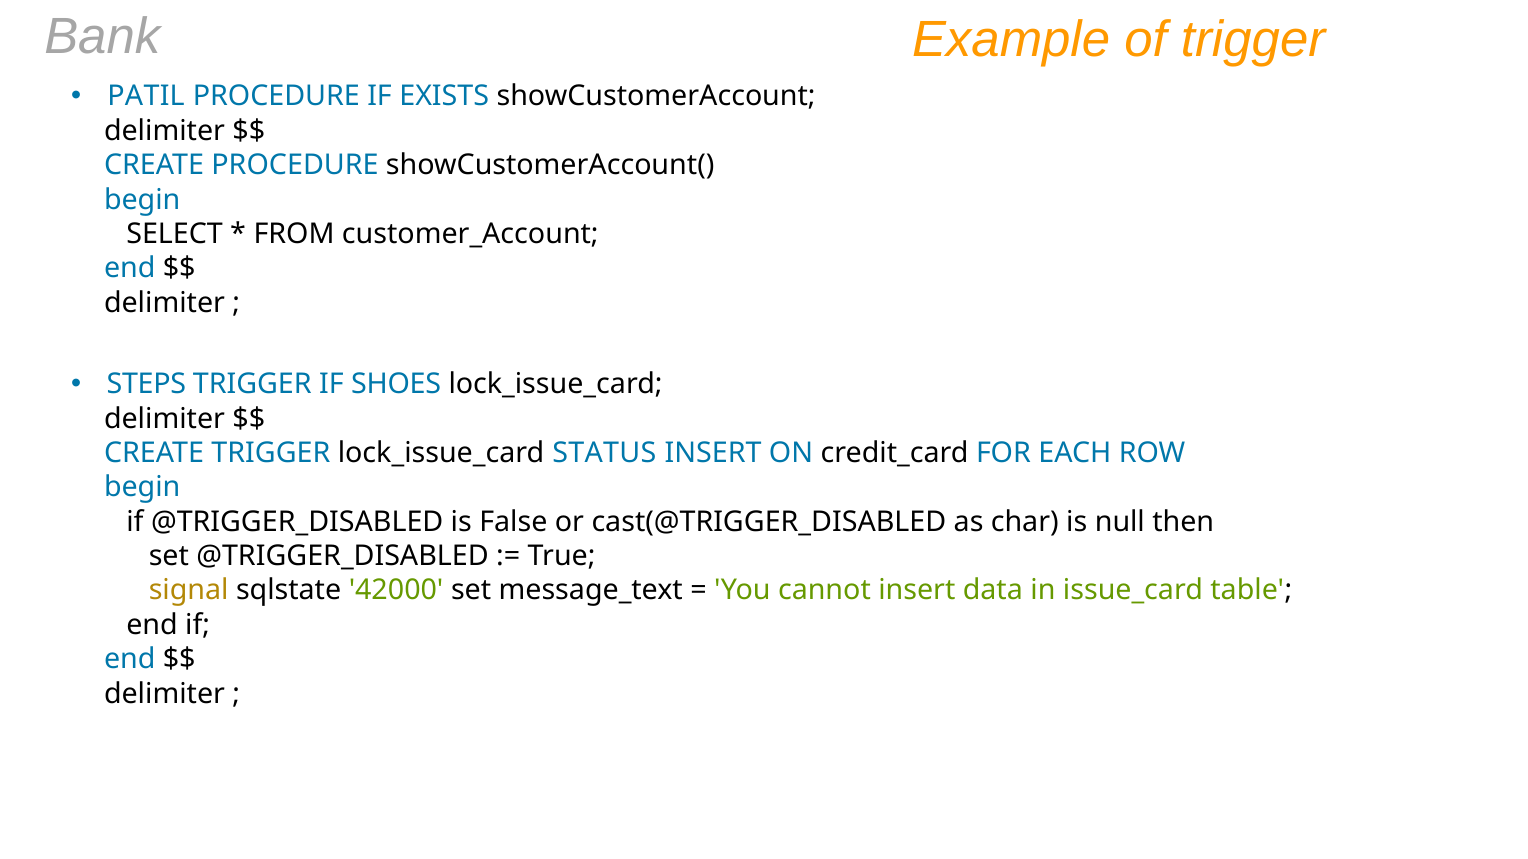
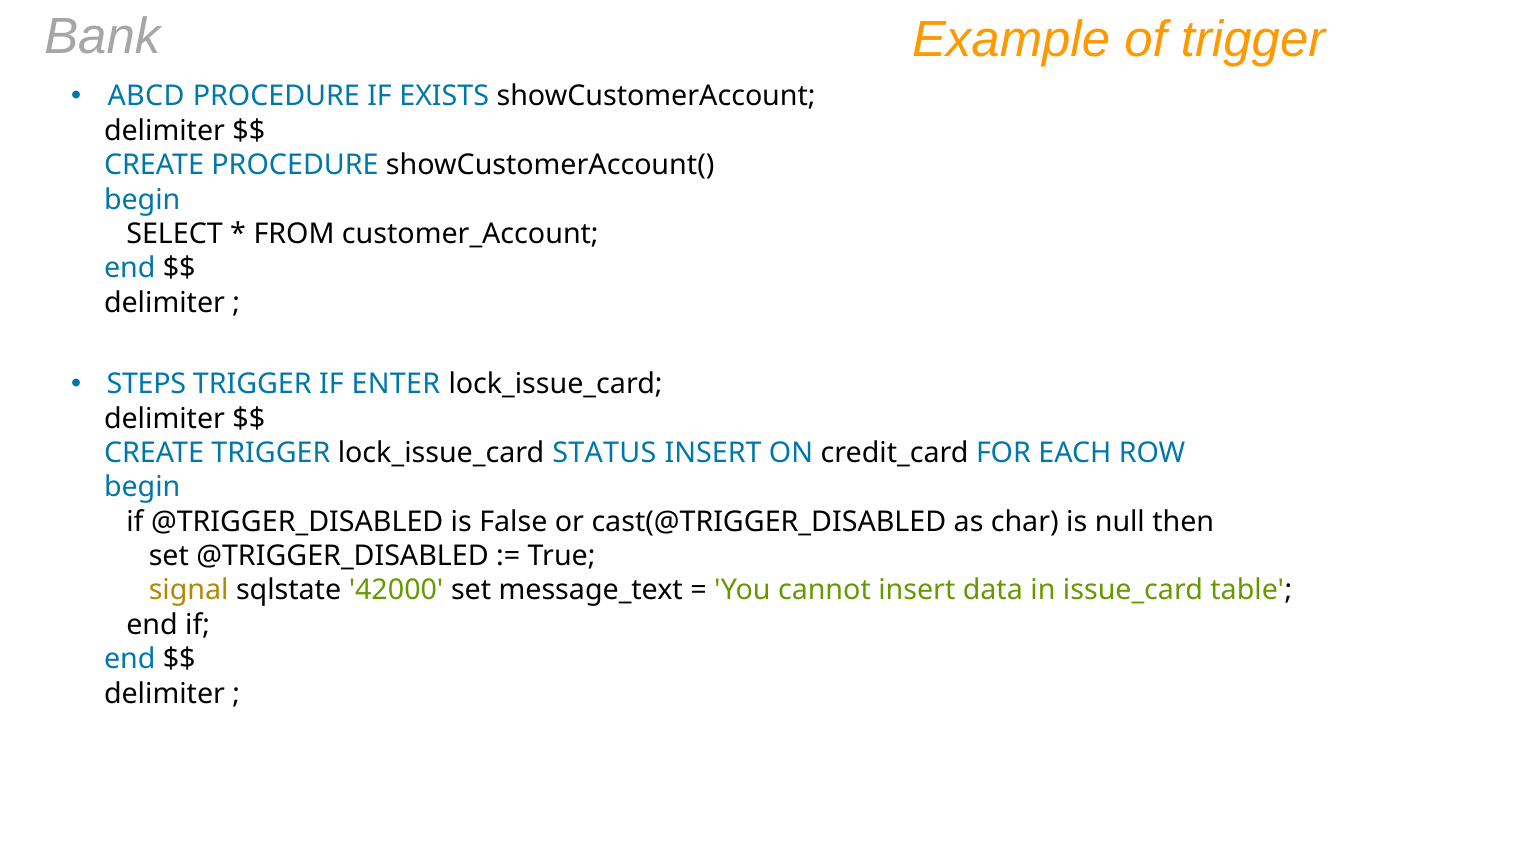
PATIL: PATIL -> ABCD
SHOES: SHOES -> ENTER
